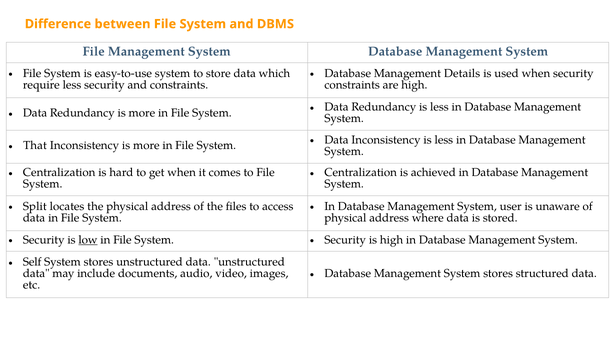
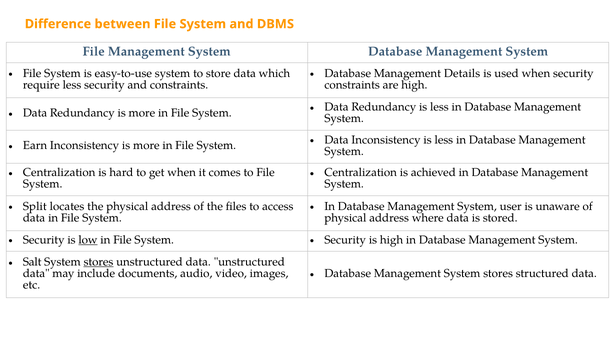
That: That -> Earn
Self: Self -> Salt
stores at (98, 262) underline: none -> present
